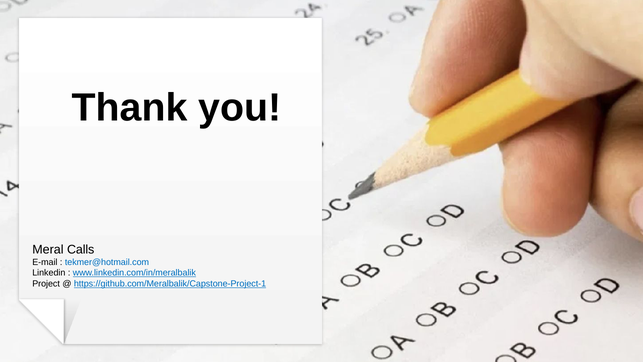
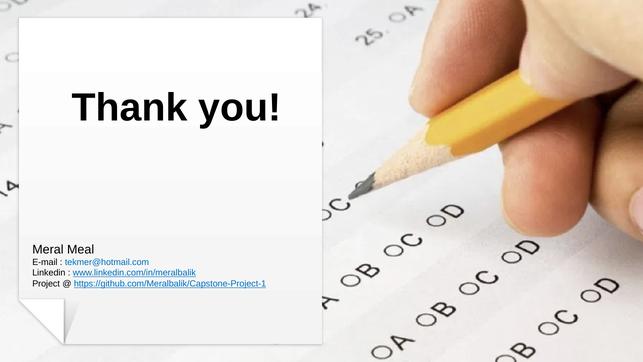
Calls: Calls -> Meal
